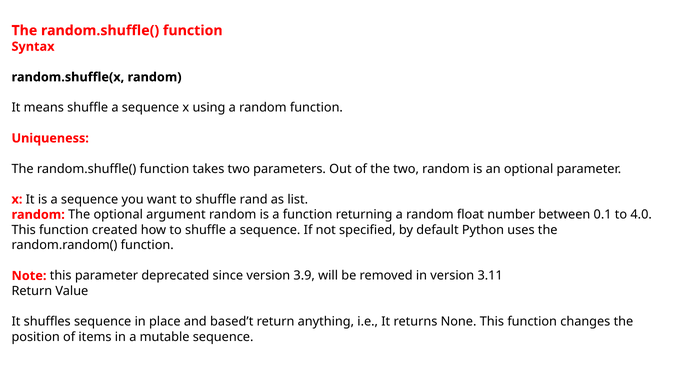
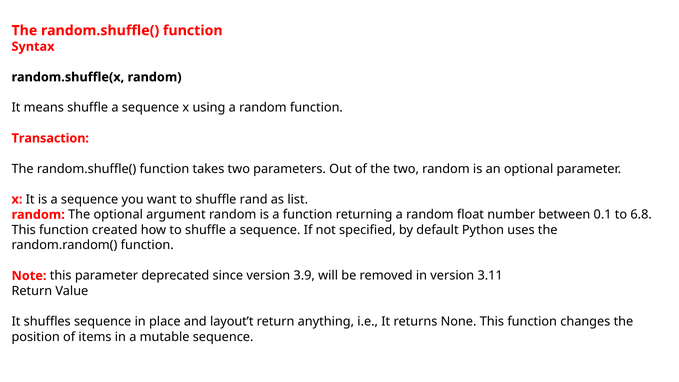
Uniqueness: Uniqueness -> Transaction
4.0: 4.0 -> 6.8
based’t: based’t -> layout’t
